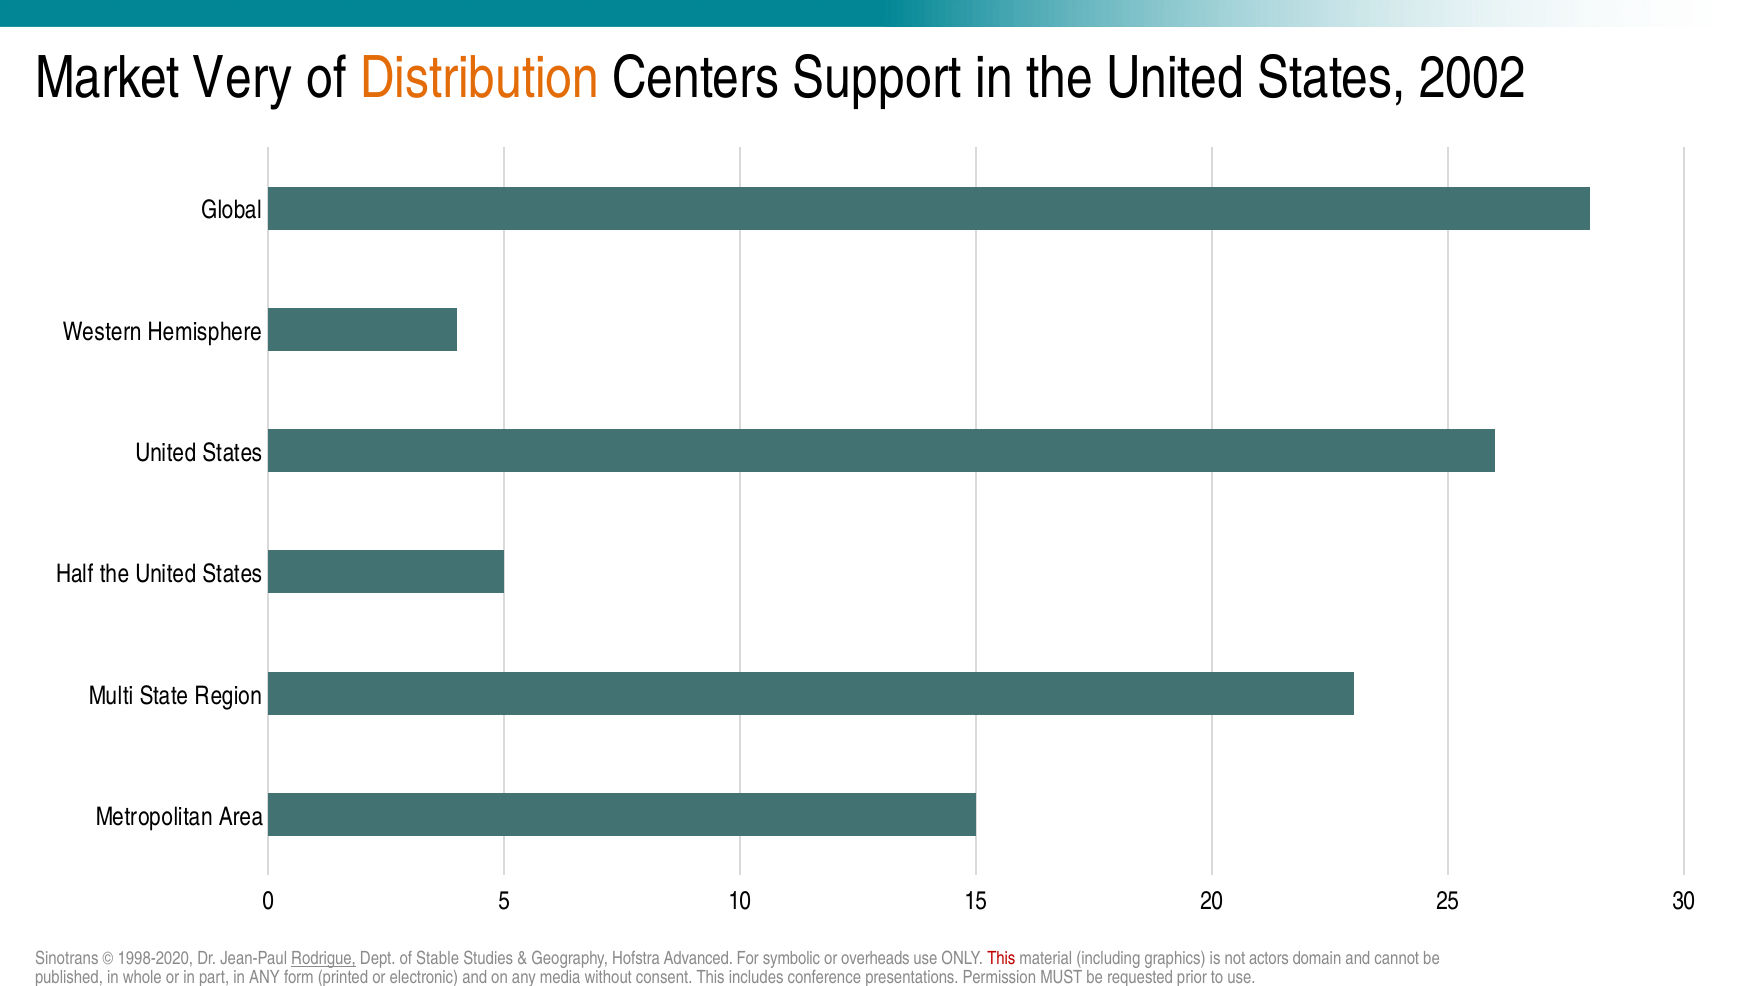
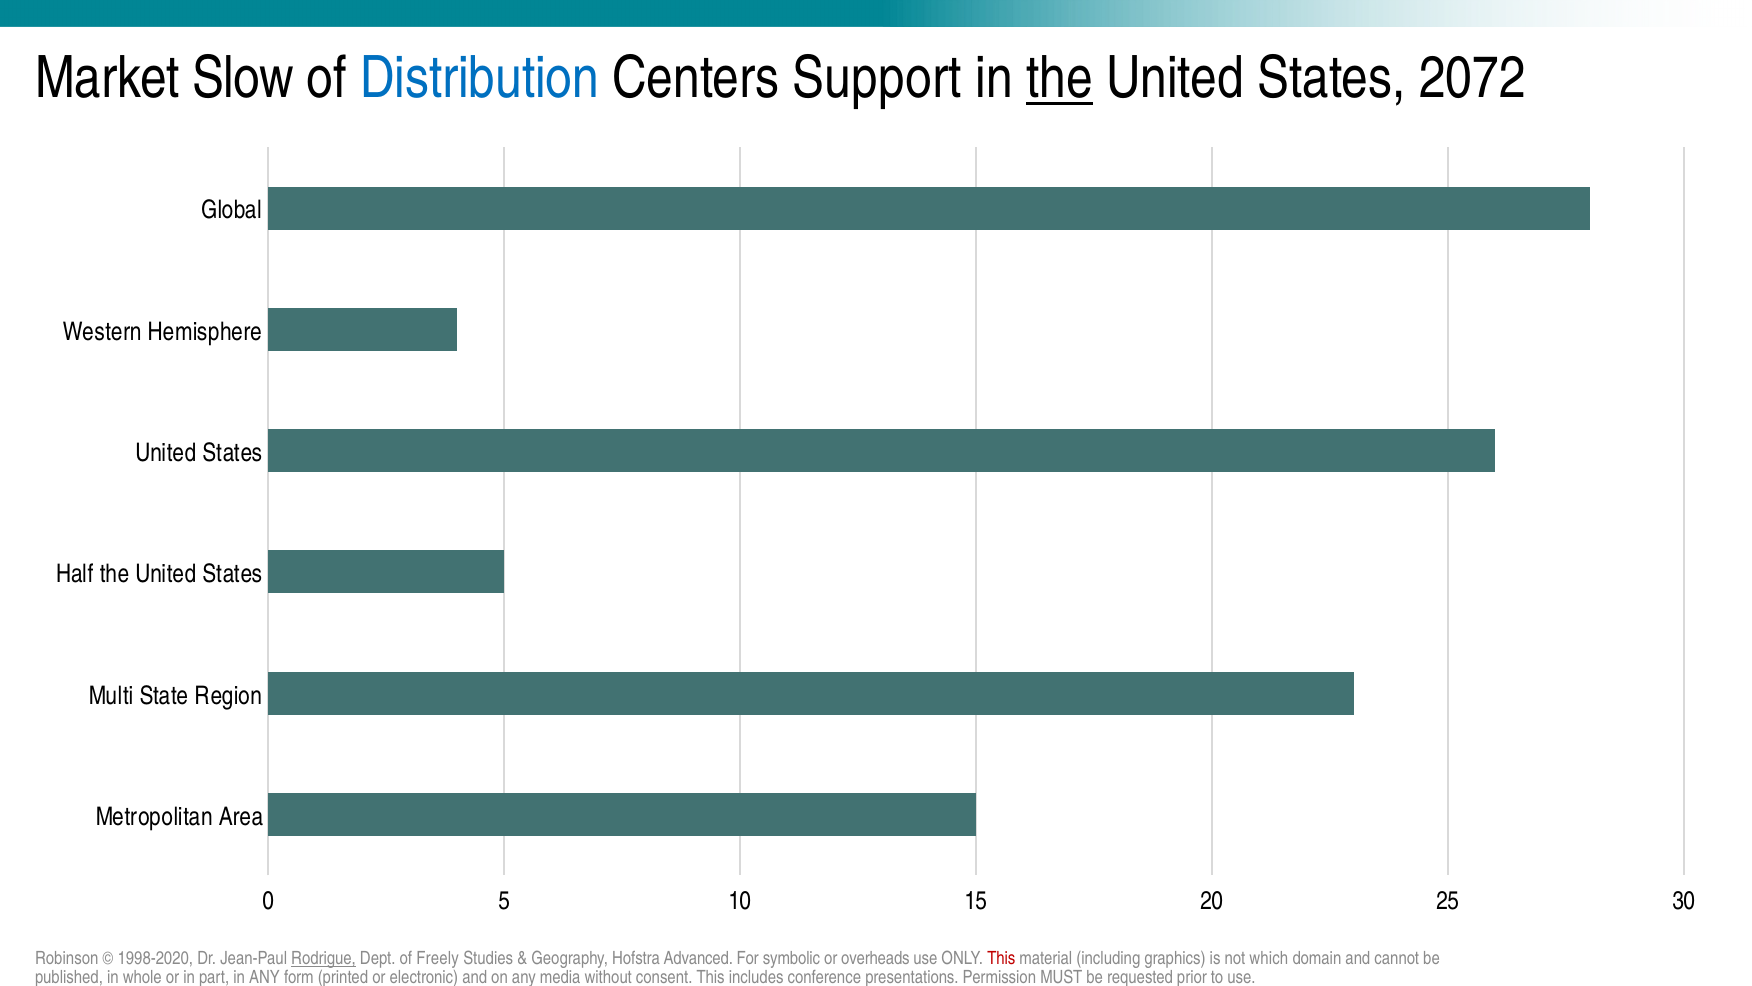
Very: Very -> Slow
Distribution colour: orange -> blue
the at (1060, 78) underline: none -> present
2002: 2002 -> 2072
Sinotrans: Sinotrans -> Robinson
Stable: Stable -> Freely
actors: actors -> which
